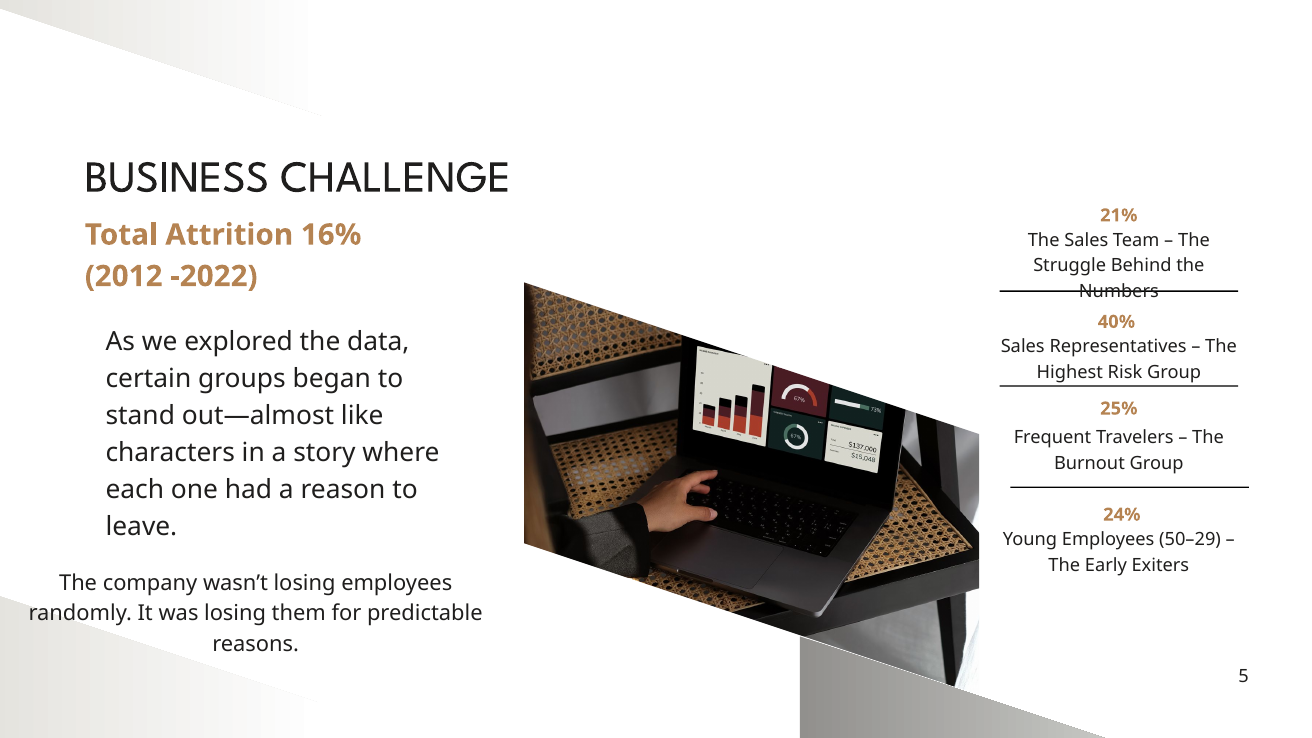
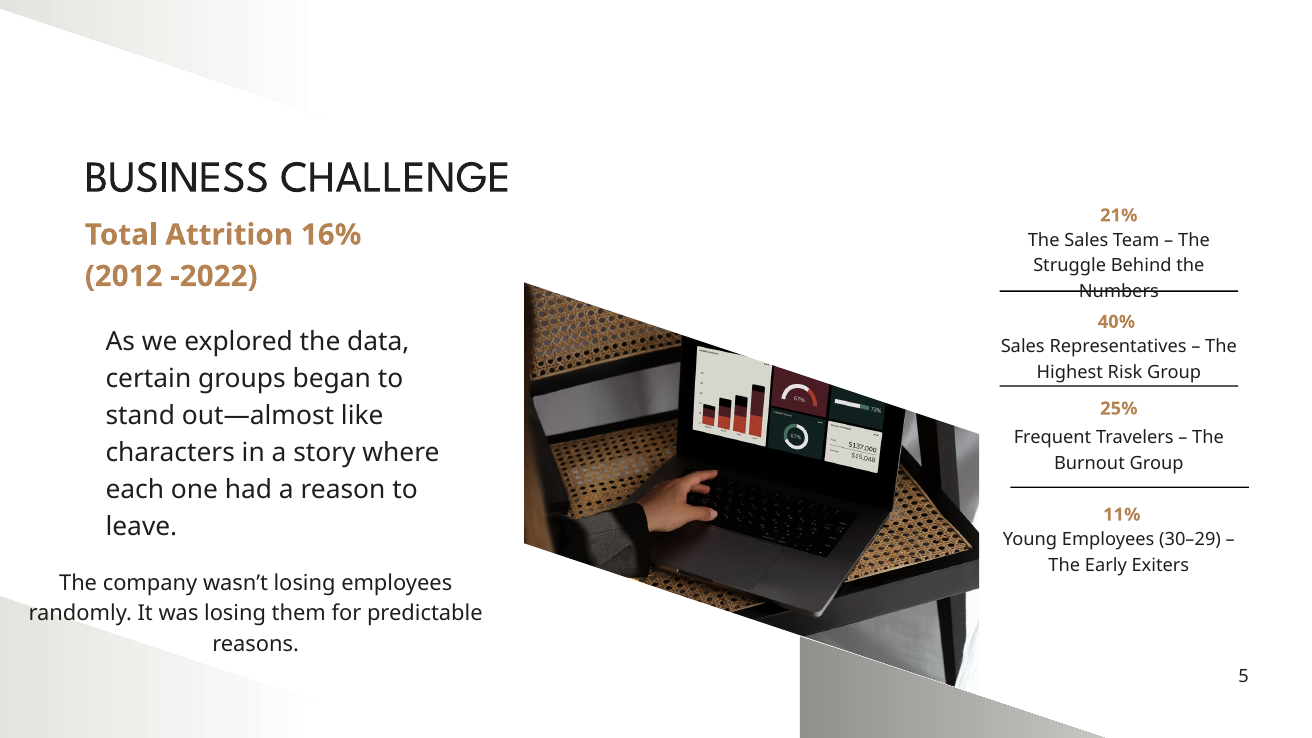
24%: 24% -> 11%
50–29: 50–29 -> 30–29
